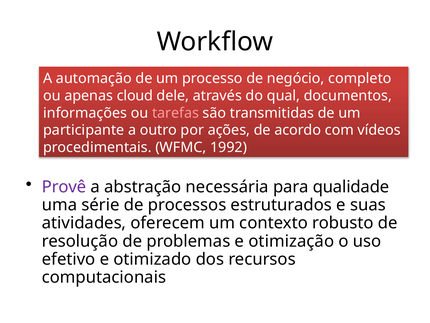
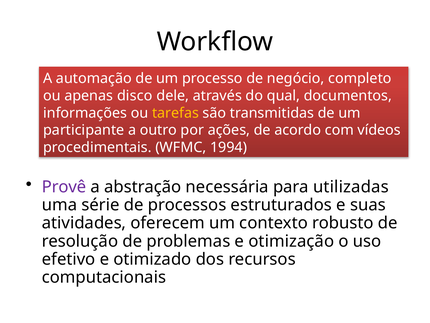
cloud: cloud -> disco
tarefas colour: pink -> yellow
1992: 1992 -> 1994
qualidade: qualidade -> utilizadas
